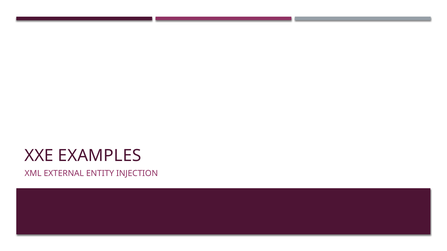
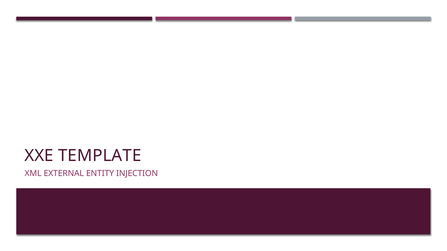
EXAMPLES: EXAMPLES -> TEMPLATE
